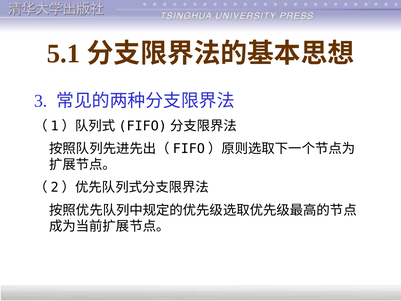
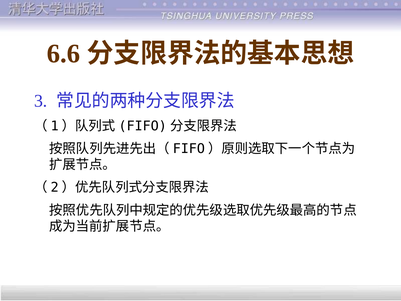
5.1: 5.1 -> 6.6
